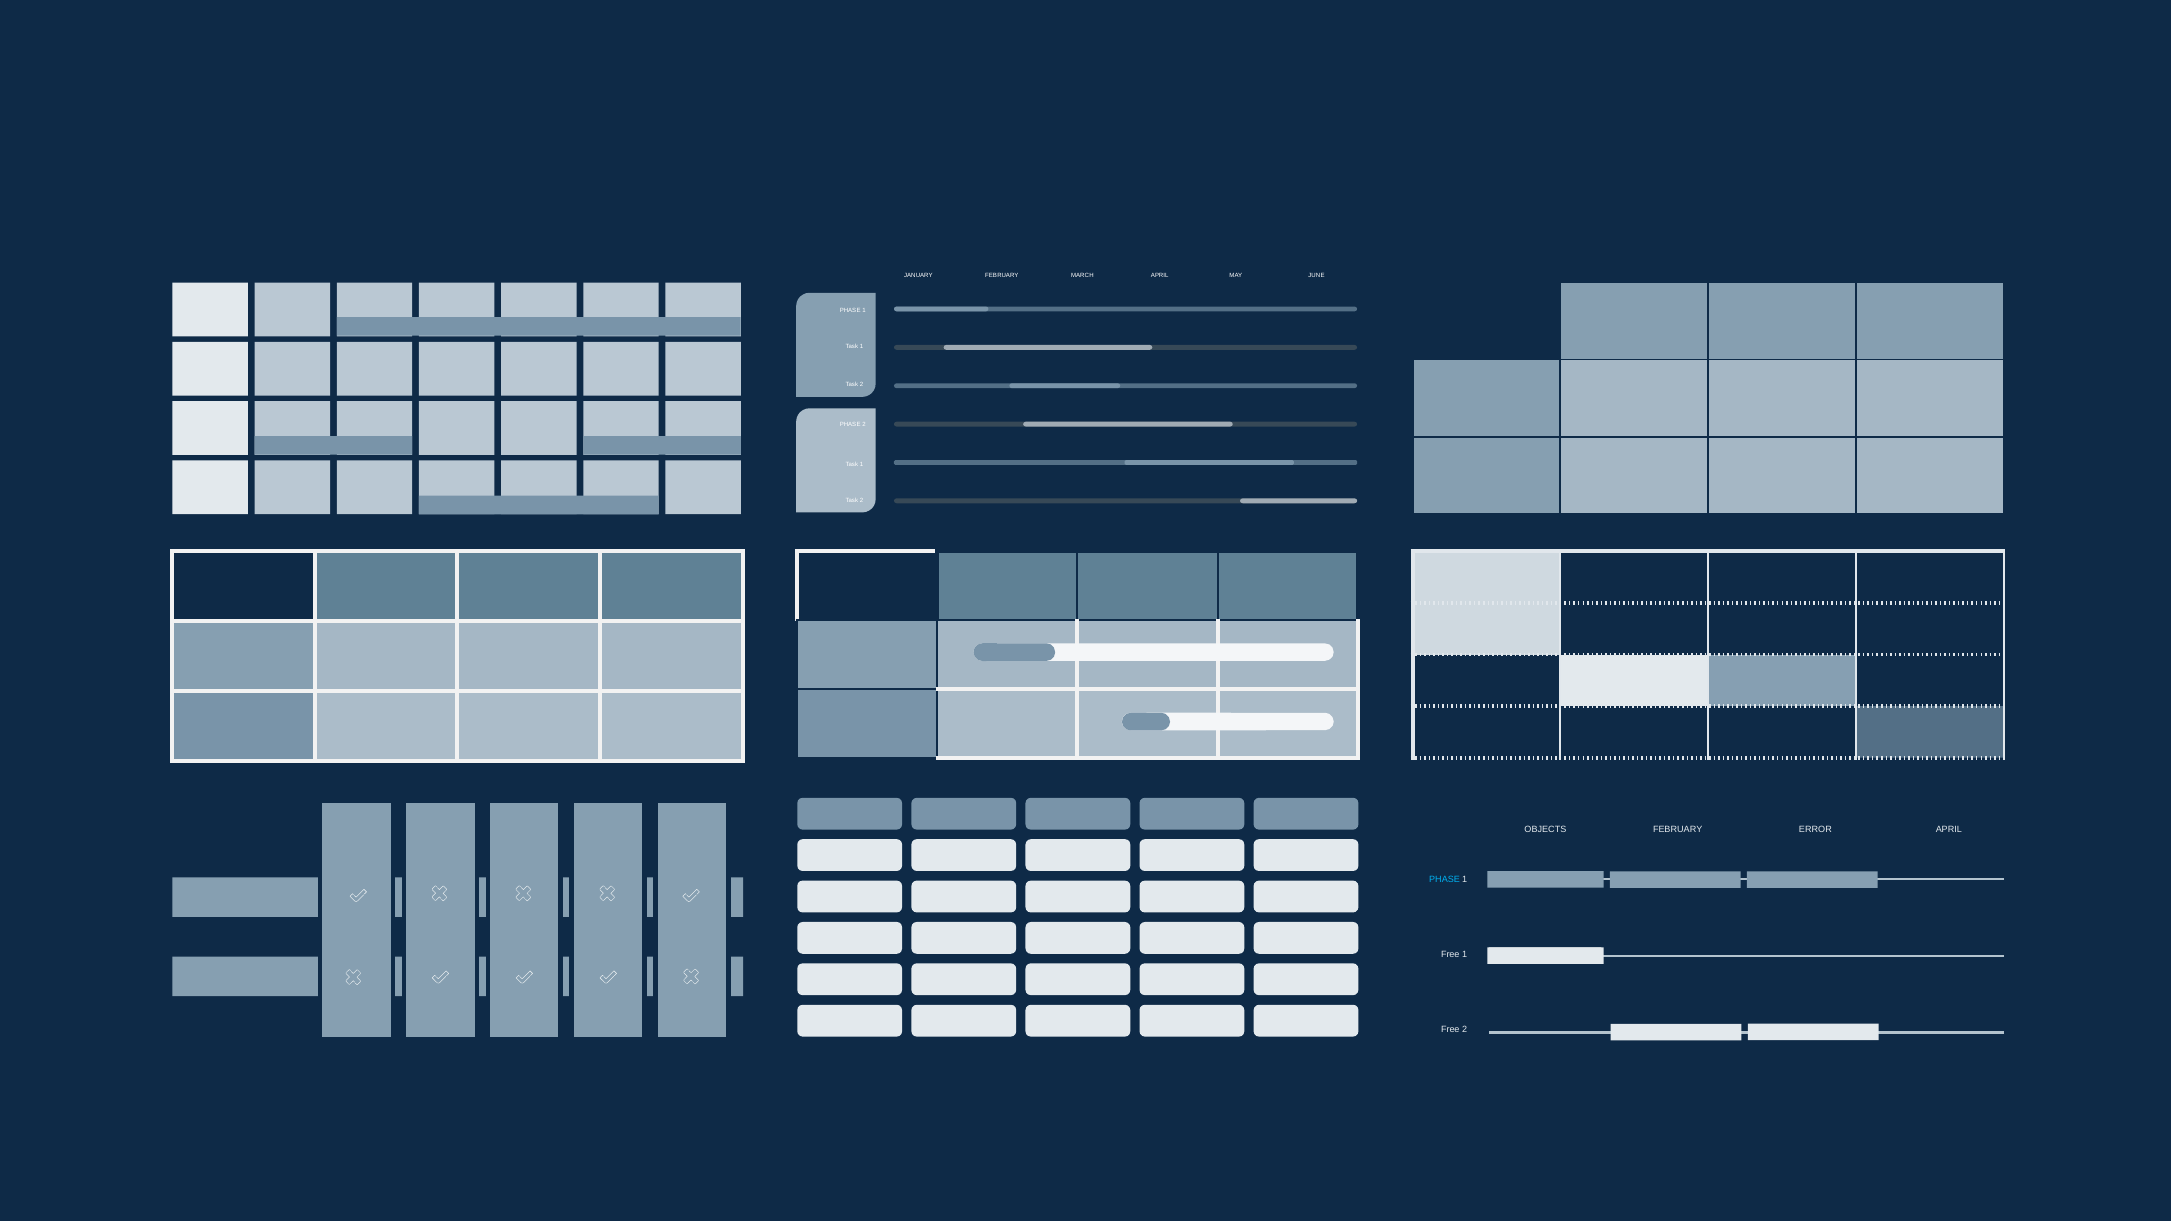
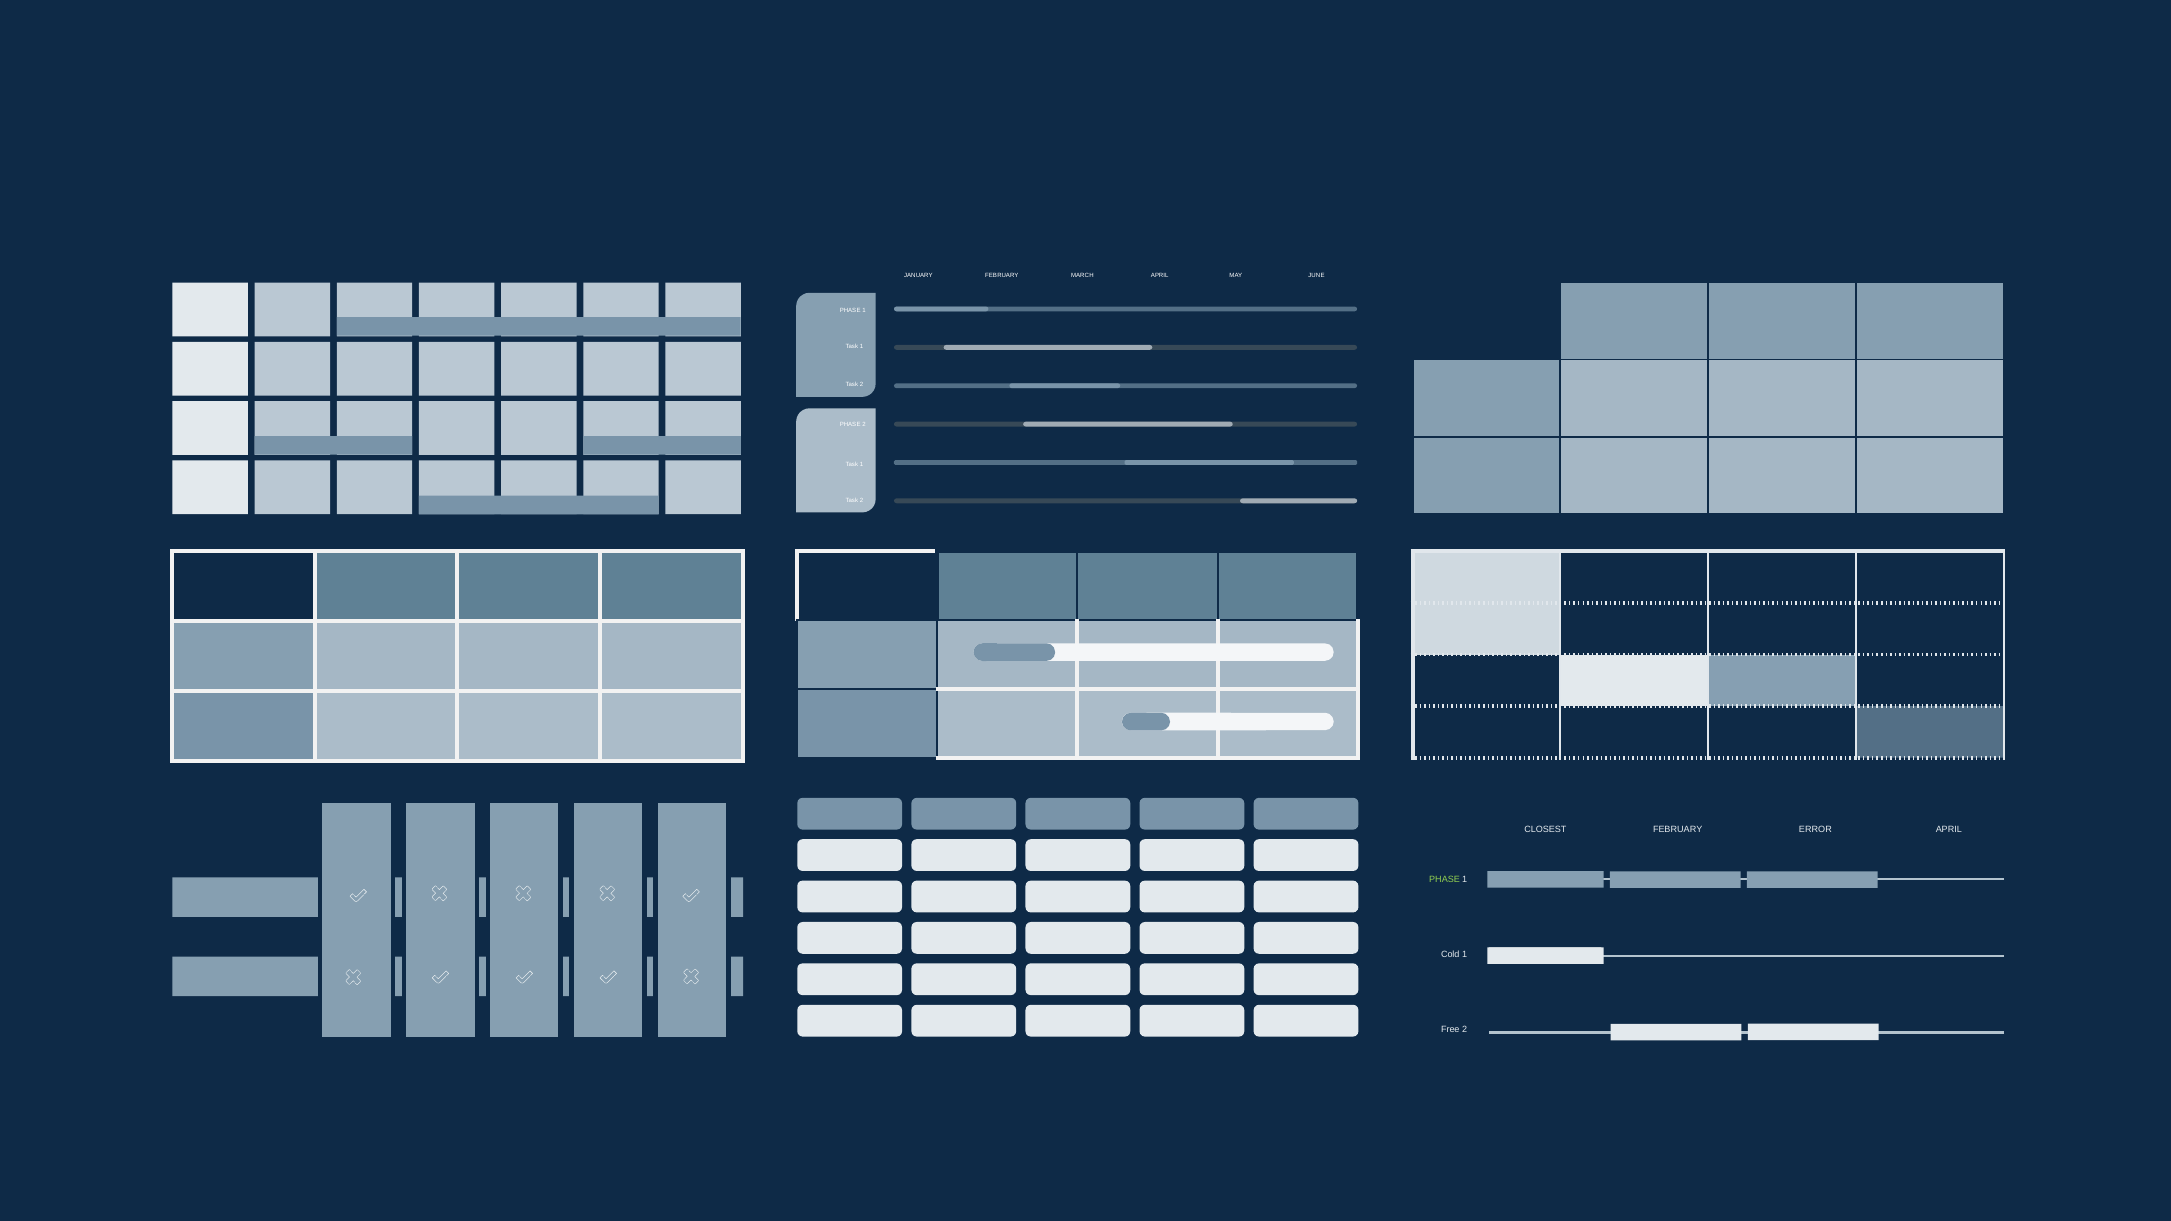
OBJECTS: OBJECTS -> CLOSEST
PHASE at (1445, 880) colour: light blue -> light green
Free at (1450, 955): Free -> Cold
